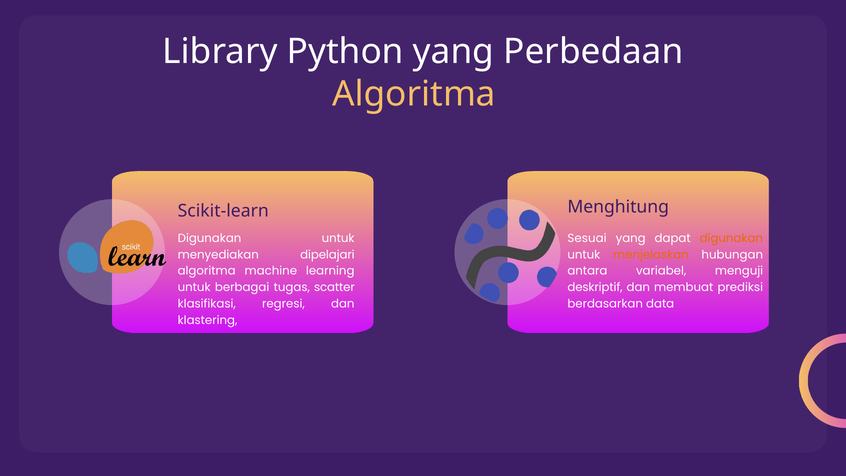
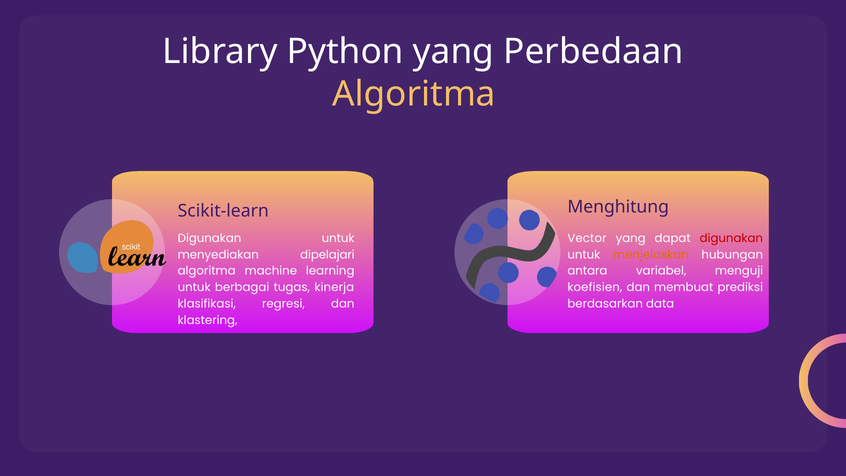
Sesuai: Sesuai -> Vector
digunakan at (731, 238) colour: orange -> red
scatter: scatter -> kinerja
deskriptif: deskriptif -> koefisien
